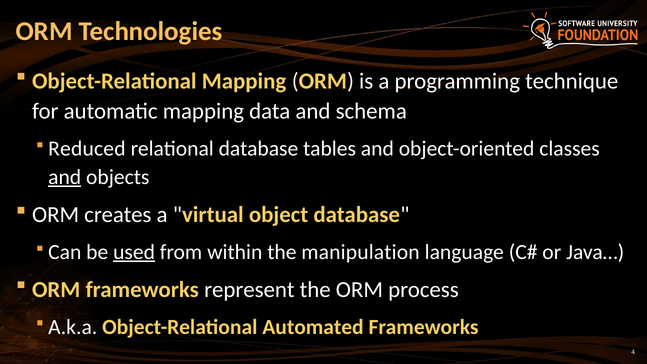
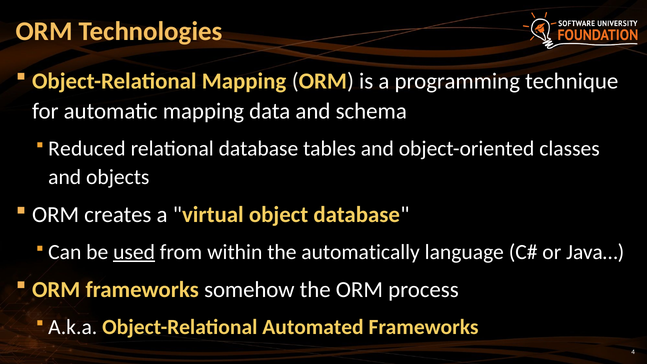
and at (65, 177) underline: present -> none
manipulation: manipulation -> automatically
represent: represent -> somehow
